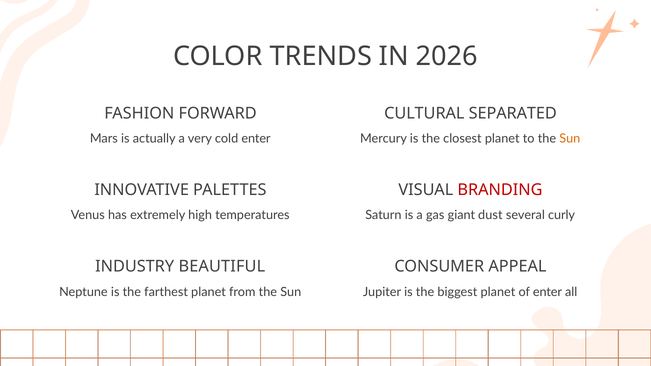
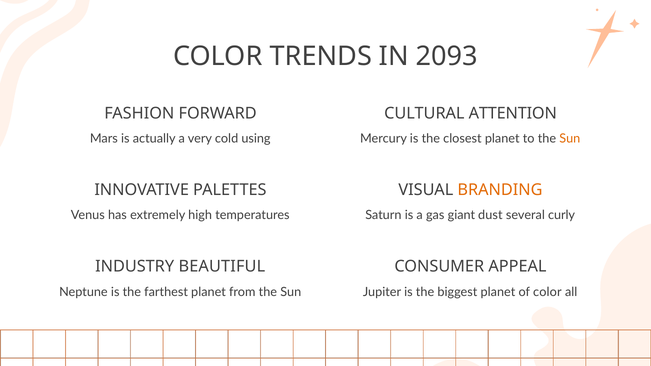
2026: 2026 -> 2093
SEPARATED: SEPARATED -> ATTENTION
cold enter: enter -> using
BRANDING colour: red -> orange
of enter: enter -> color
